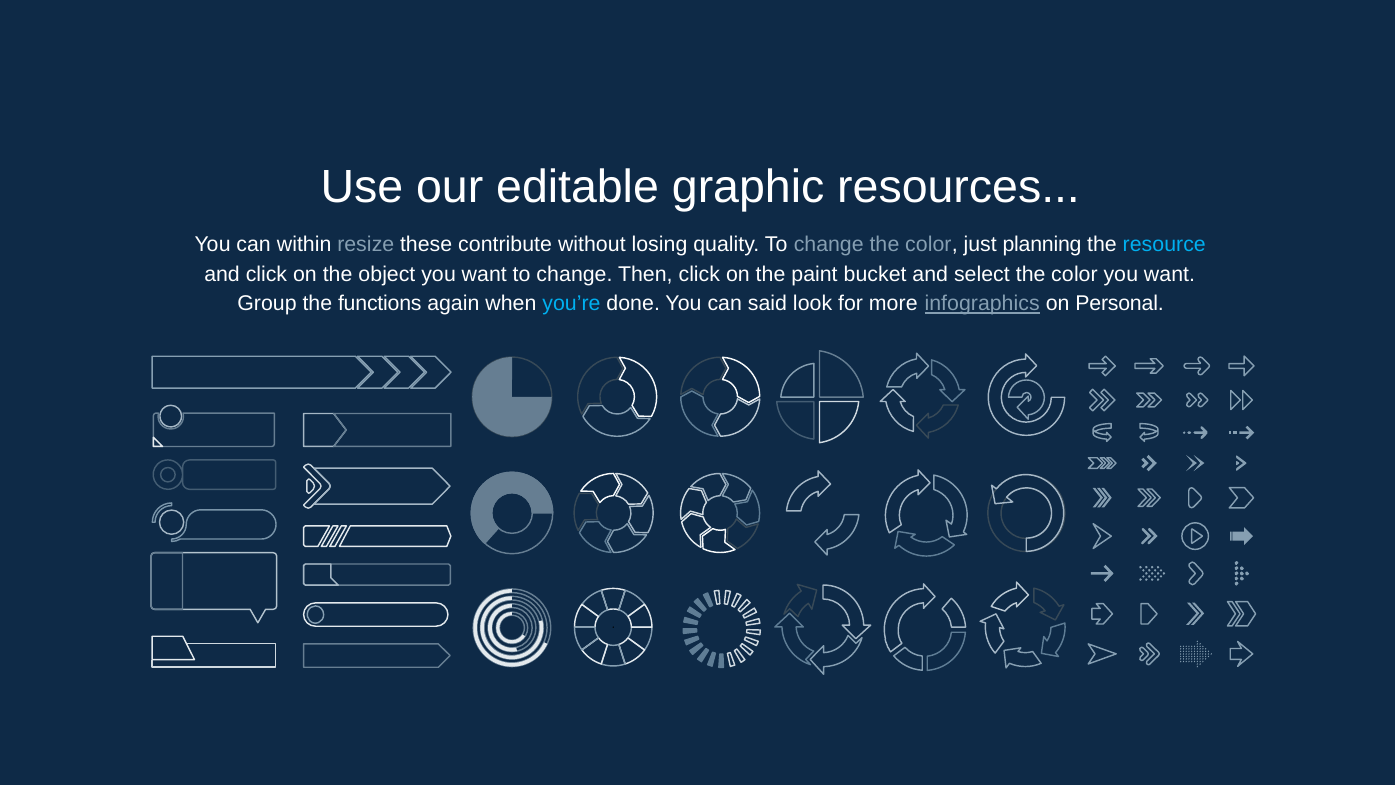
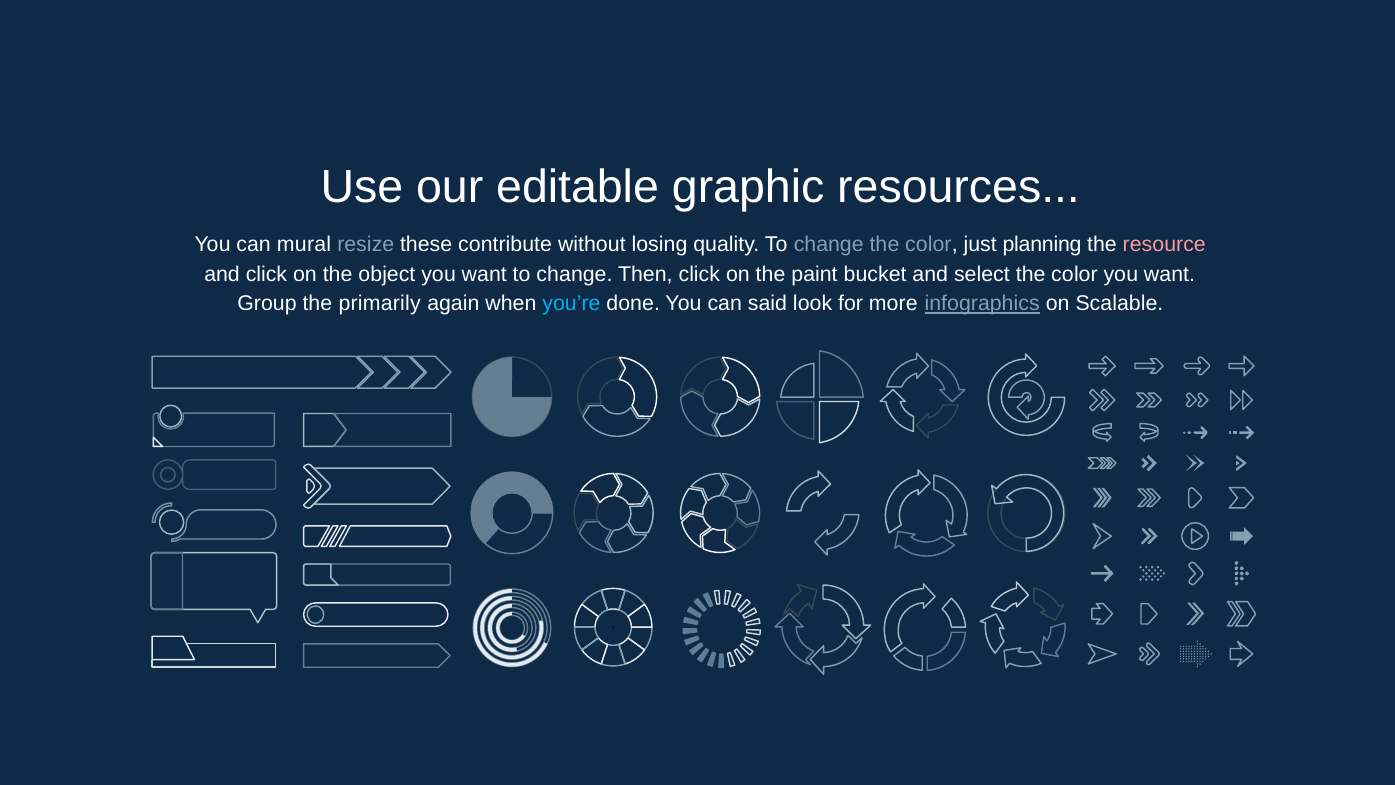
within: within -> mural
resource colour: light blue -> pink
functions: functions -> primarily
Personal: Personal -> Scalable
